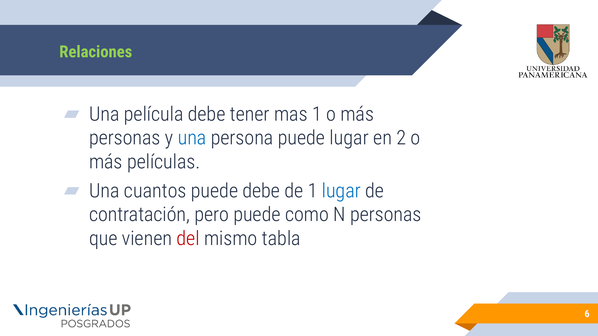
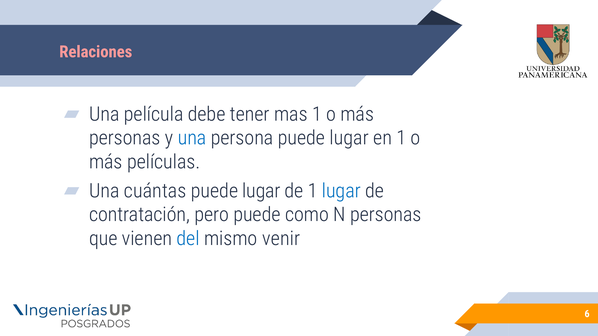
Relaciones colour: light green -> pink
en 2: 2 -> 1
cuantos: cuantos -> cuántas
debe at (261, 191): debe -> lugar
del colour: red -> blue
tabla: tabla -> venir
